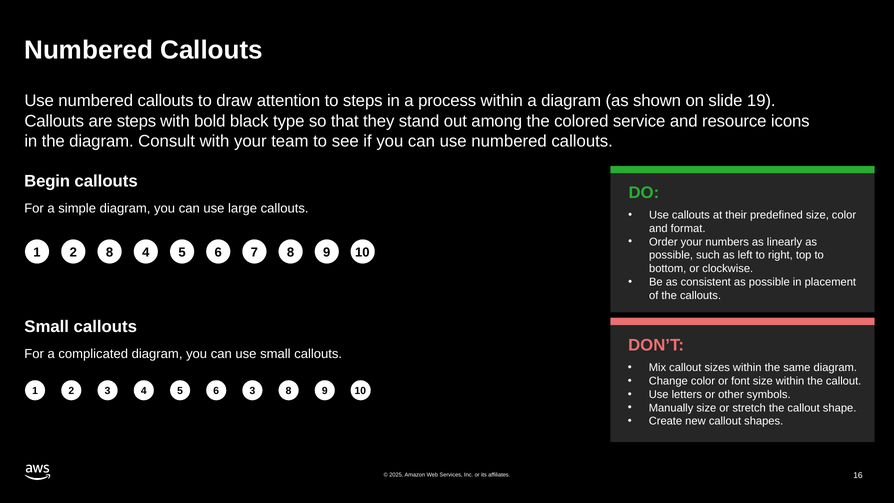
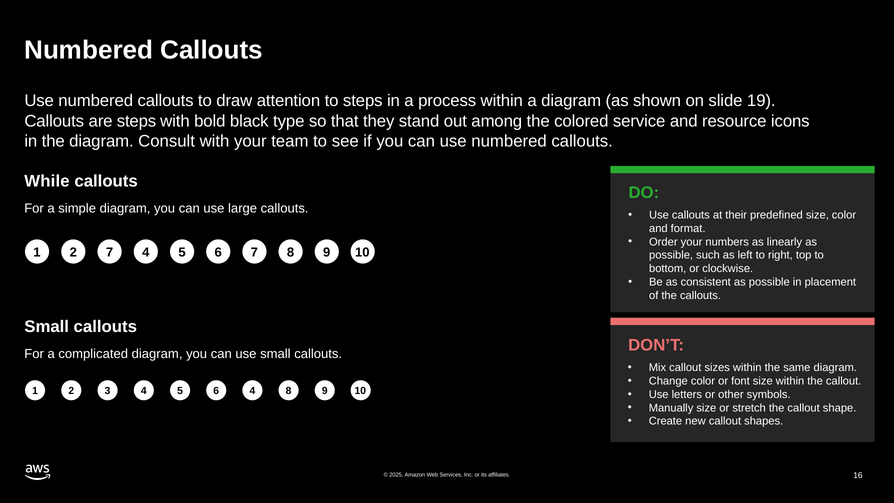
Begin: Begin -> While
2 8: 8 -> 7
6 3: 3 -> 4
